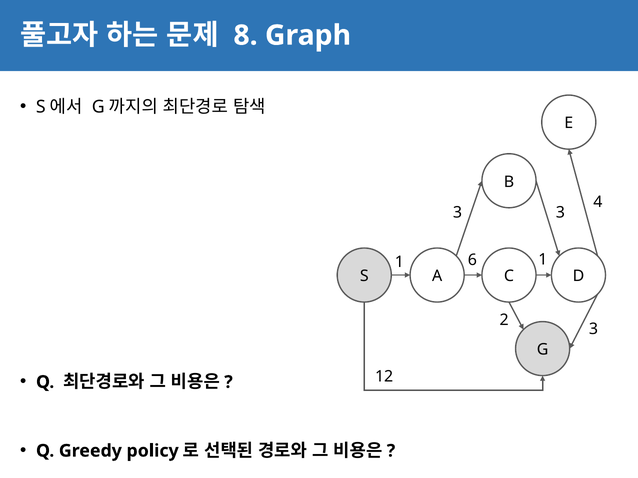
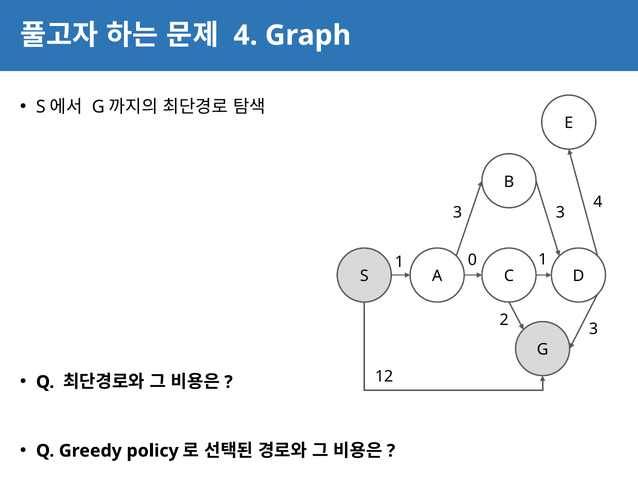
8 at (246, 35): 8 -> 4
1 6: 6 -> 0
